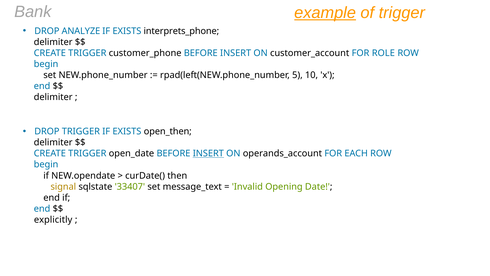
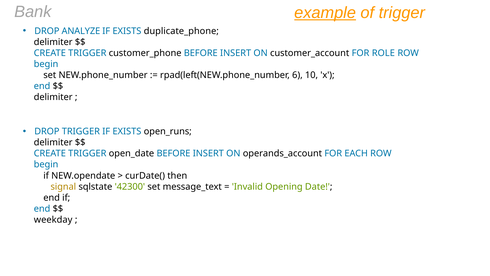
interprets_phone: interprets_phone -> duplicate_phone
5: 5 -> 6
open_then: open_then -> open_runs
INSERT at (208, 153) underline: present -> none
33407: 33407 -> 42300
explicitly: explicitly -> weekday
